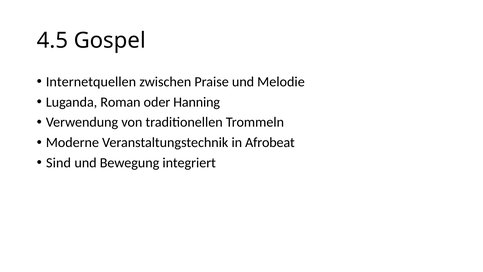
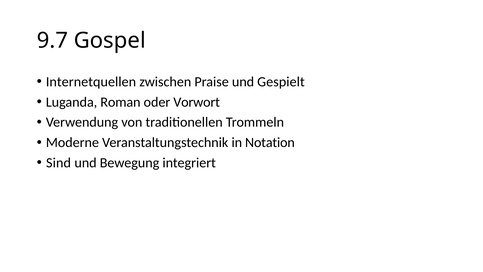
4.5: 4.5 -> 9.7
Melodie: Melodie -> Gespielt
Hanning: Hanning -> Vorwort
Afrobeat: Afrobeat -> Notation
